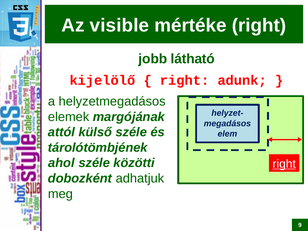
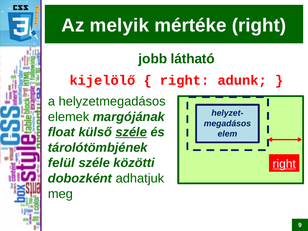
visible: visible -> melyik
attól: attól -> float
széle at (131, 132) underline: none -> present
ahol: ahol -> felül
